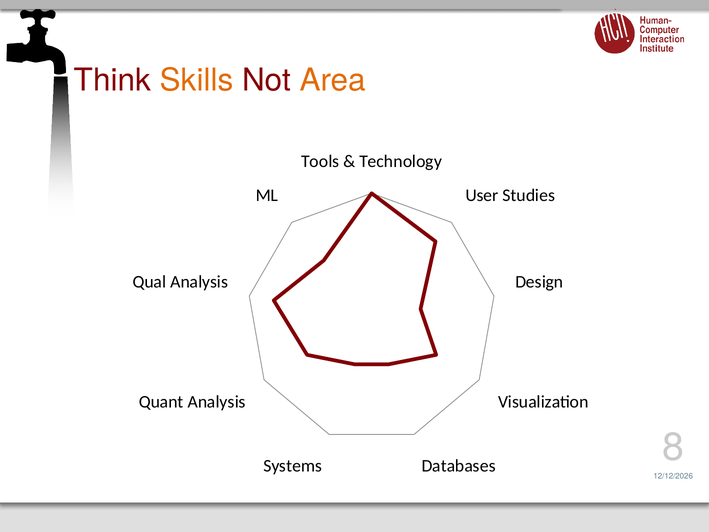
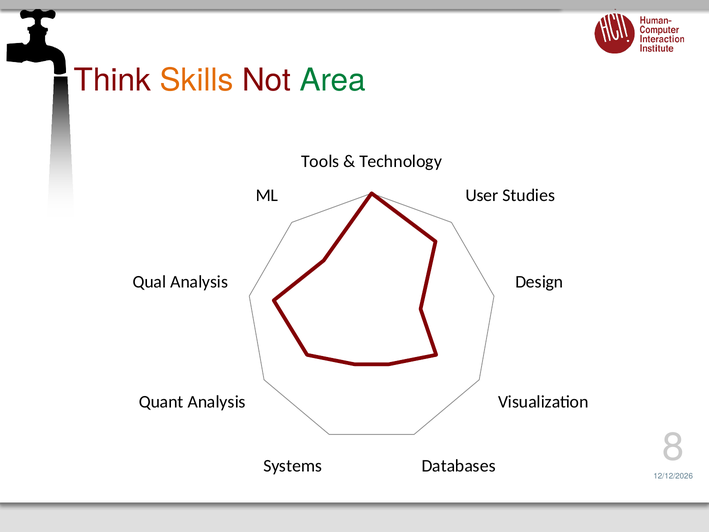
Area colour: orange -> green
